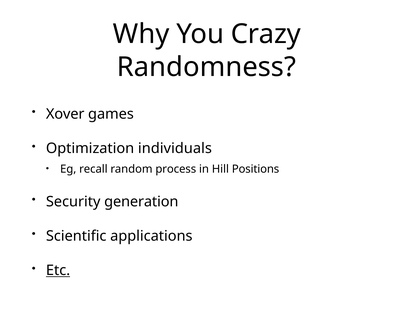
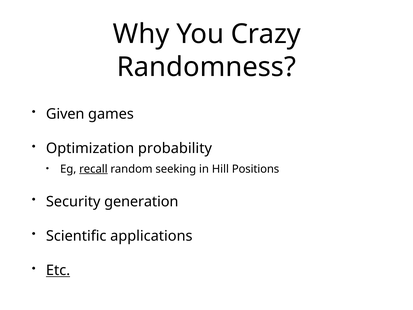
Xover: Xover -> Given
individuals: individuals -> probability
recall underline: none -> present
process: process -> seeking
